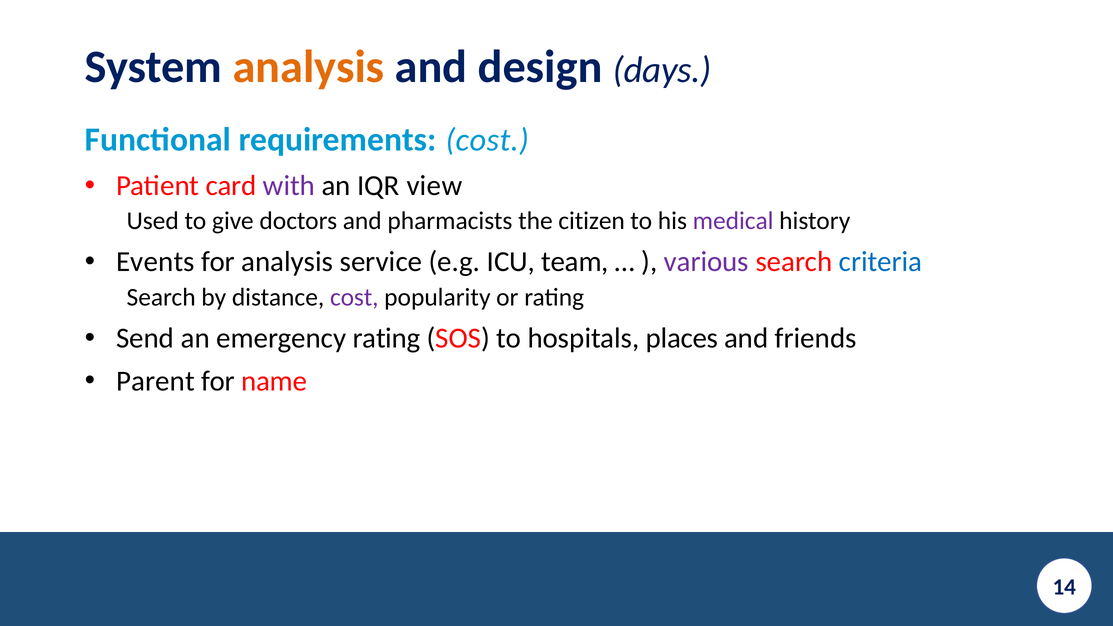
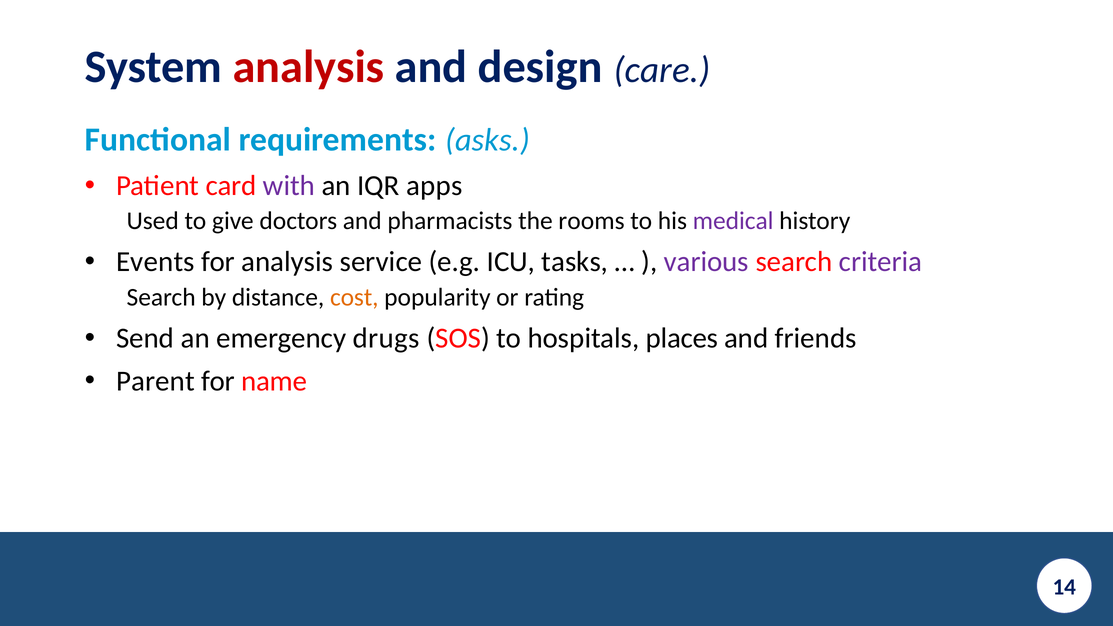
analysis at (308, 67) colour: orange -> red
days: days -> care
requirements cost: cost -> asks
view: view -> apps
citizen: citizen -> rooms
team: team -> tasks
criteria colour: blue -> purple
cost at (354, 297) colour: purple -> orange
emergency rating: rating -> drugs
